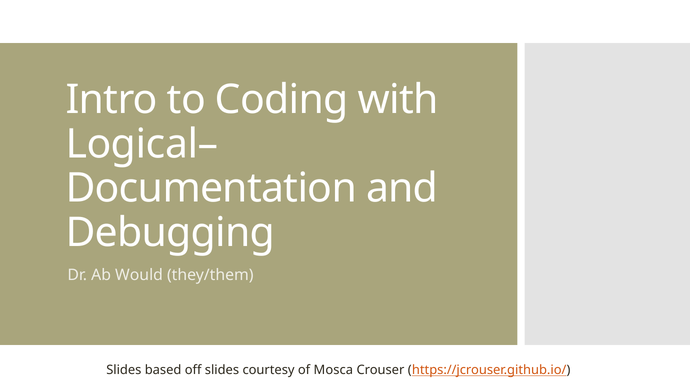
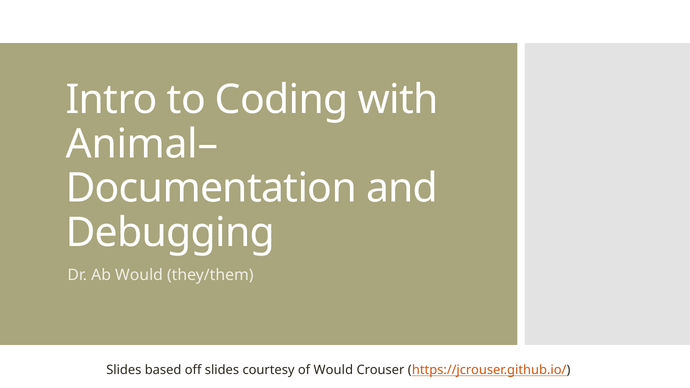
Logical–: Logical– -> Animal–
of Mosca: Mosca -> Would
